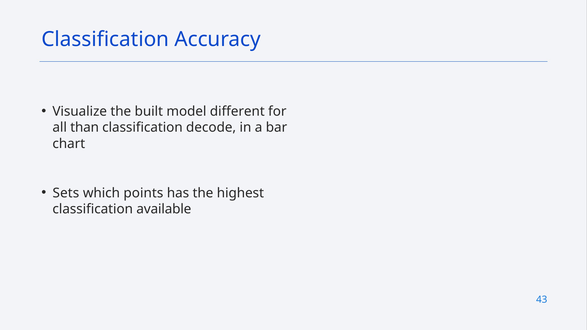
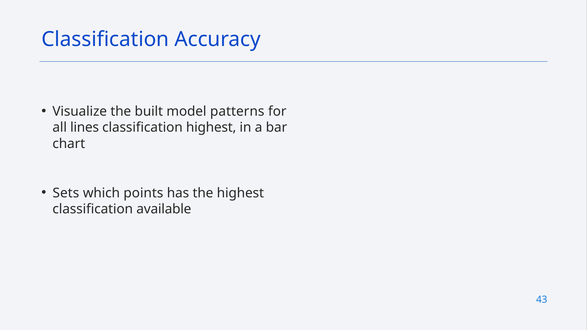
different: different -> patterns
than: than -> lines
classification decode: decode -> highest
